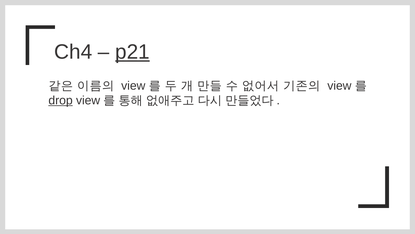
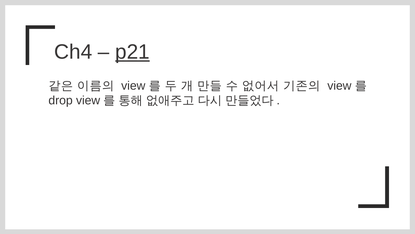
drop underline: present -> none
